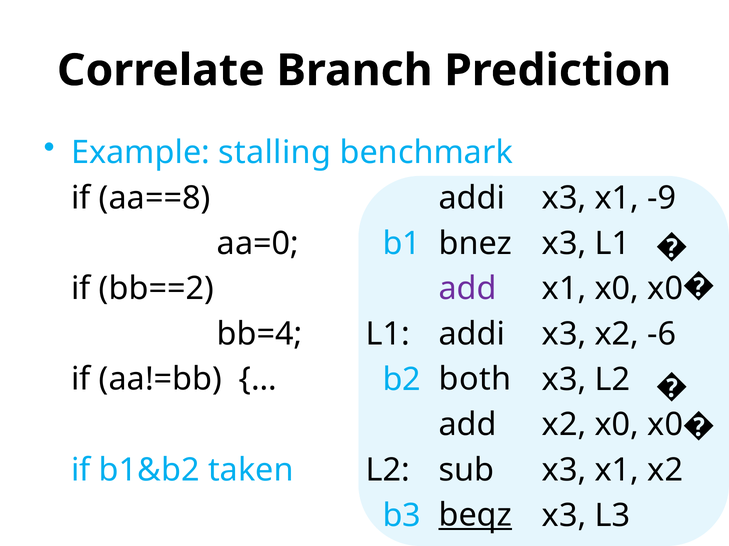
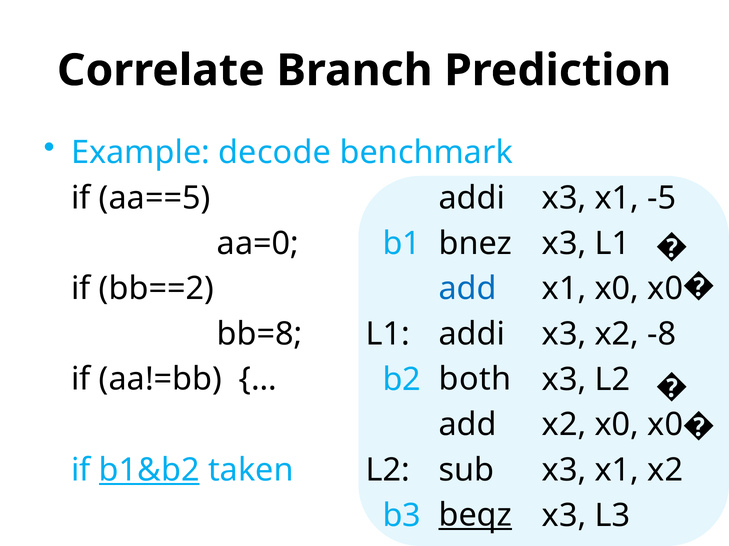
stalling: stalling -> decode
aa==8: aa==8 -> aa==5
-9: -9 -> -5
add at (468, 289) colour: purple -> blue
bb=4: bb=4 -> bb=8
-6: -6 -> -8
b1&b2 underline: none -> present
